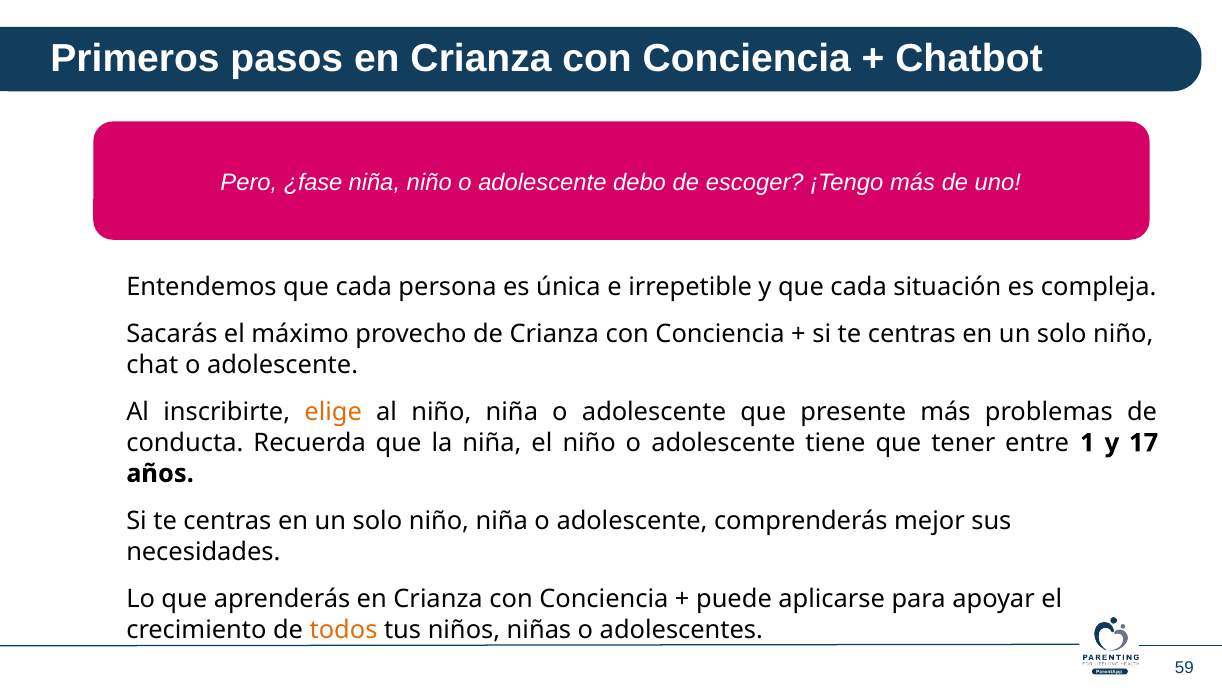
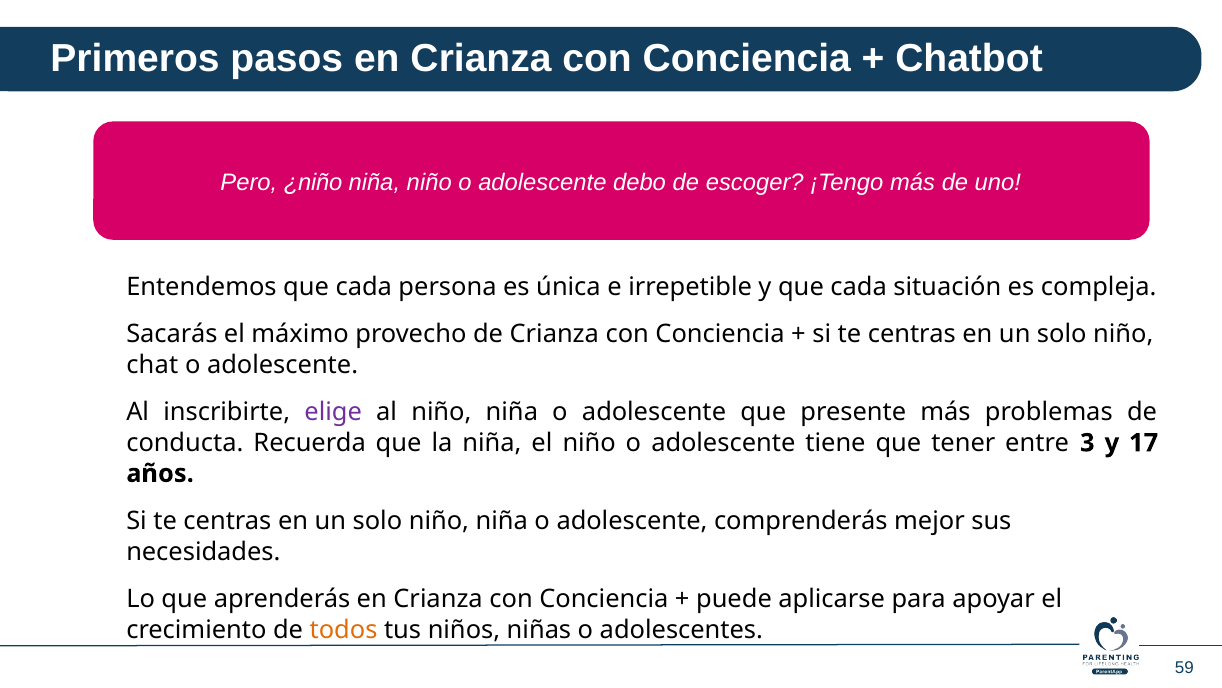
¿fase: ¿fase -> ¿niño
elige colour: orange -> purple
1: 1 -> 3
